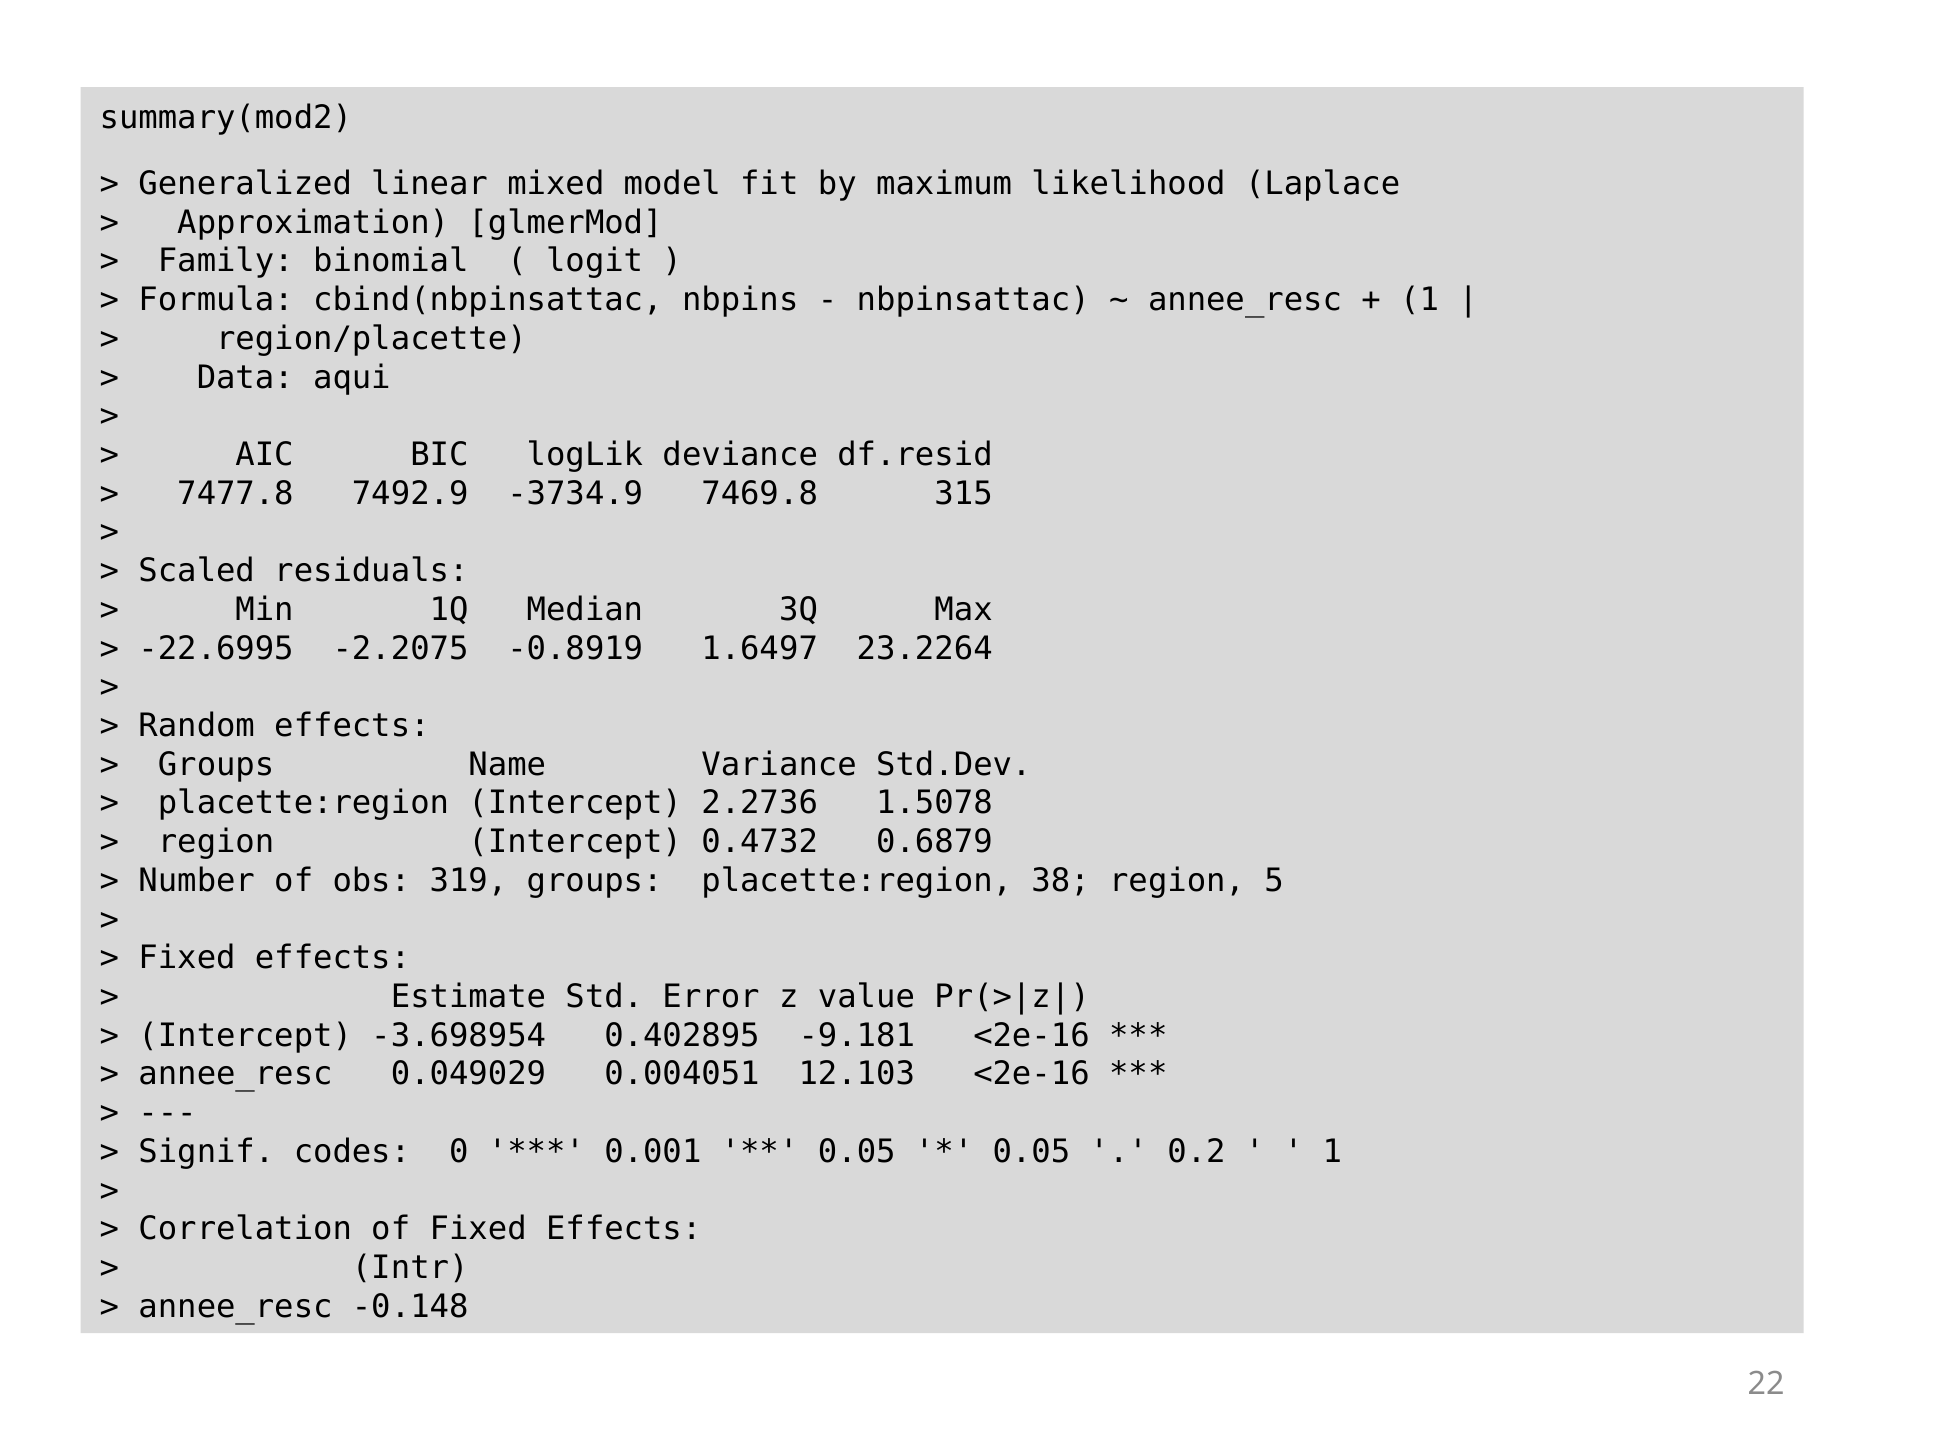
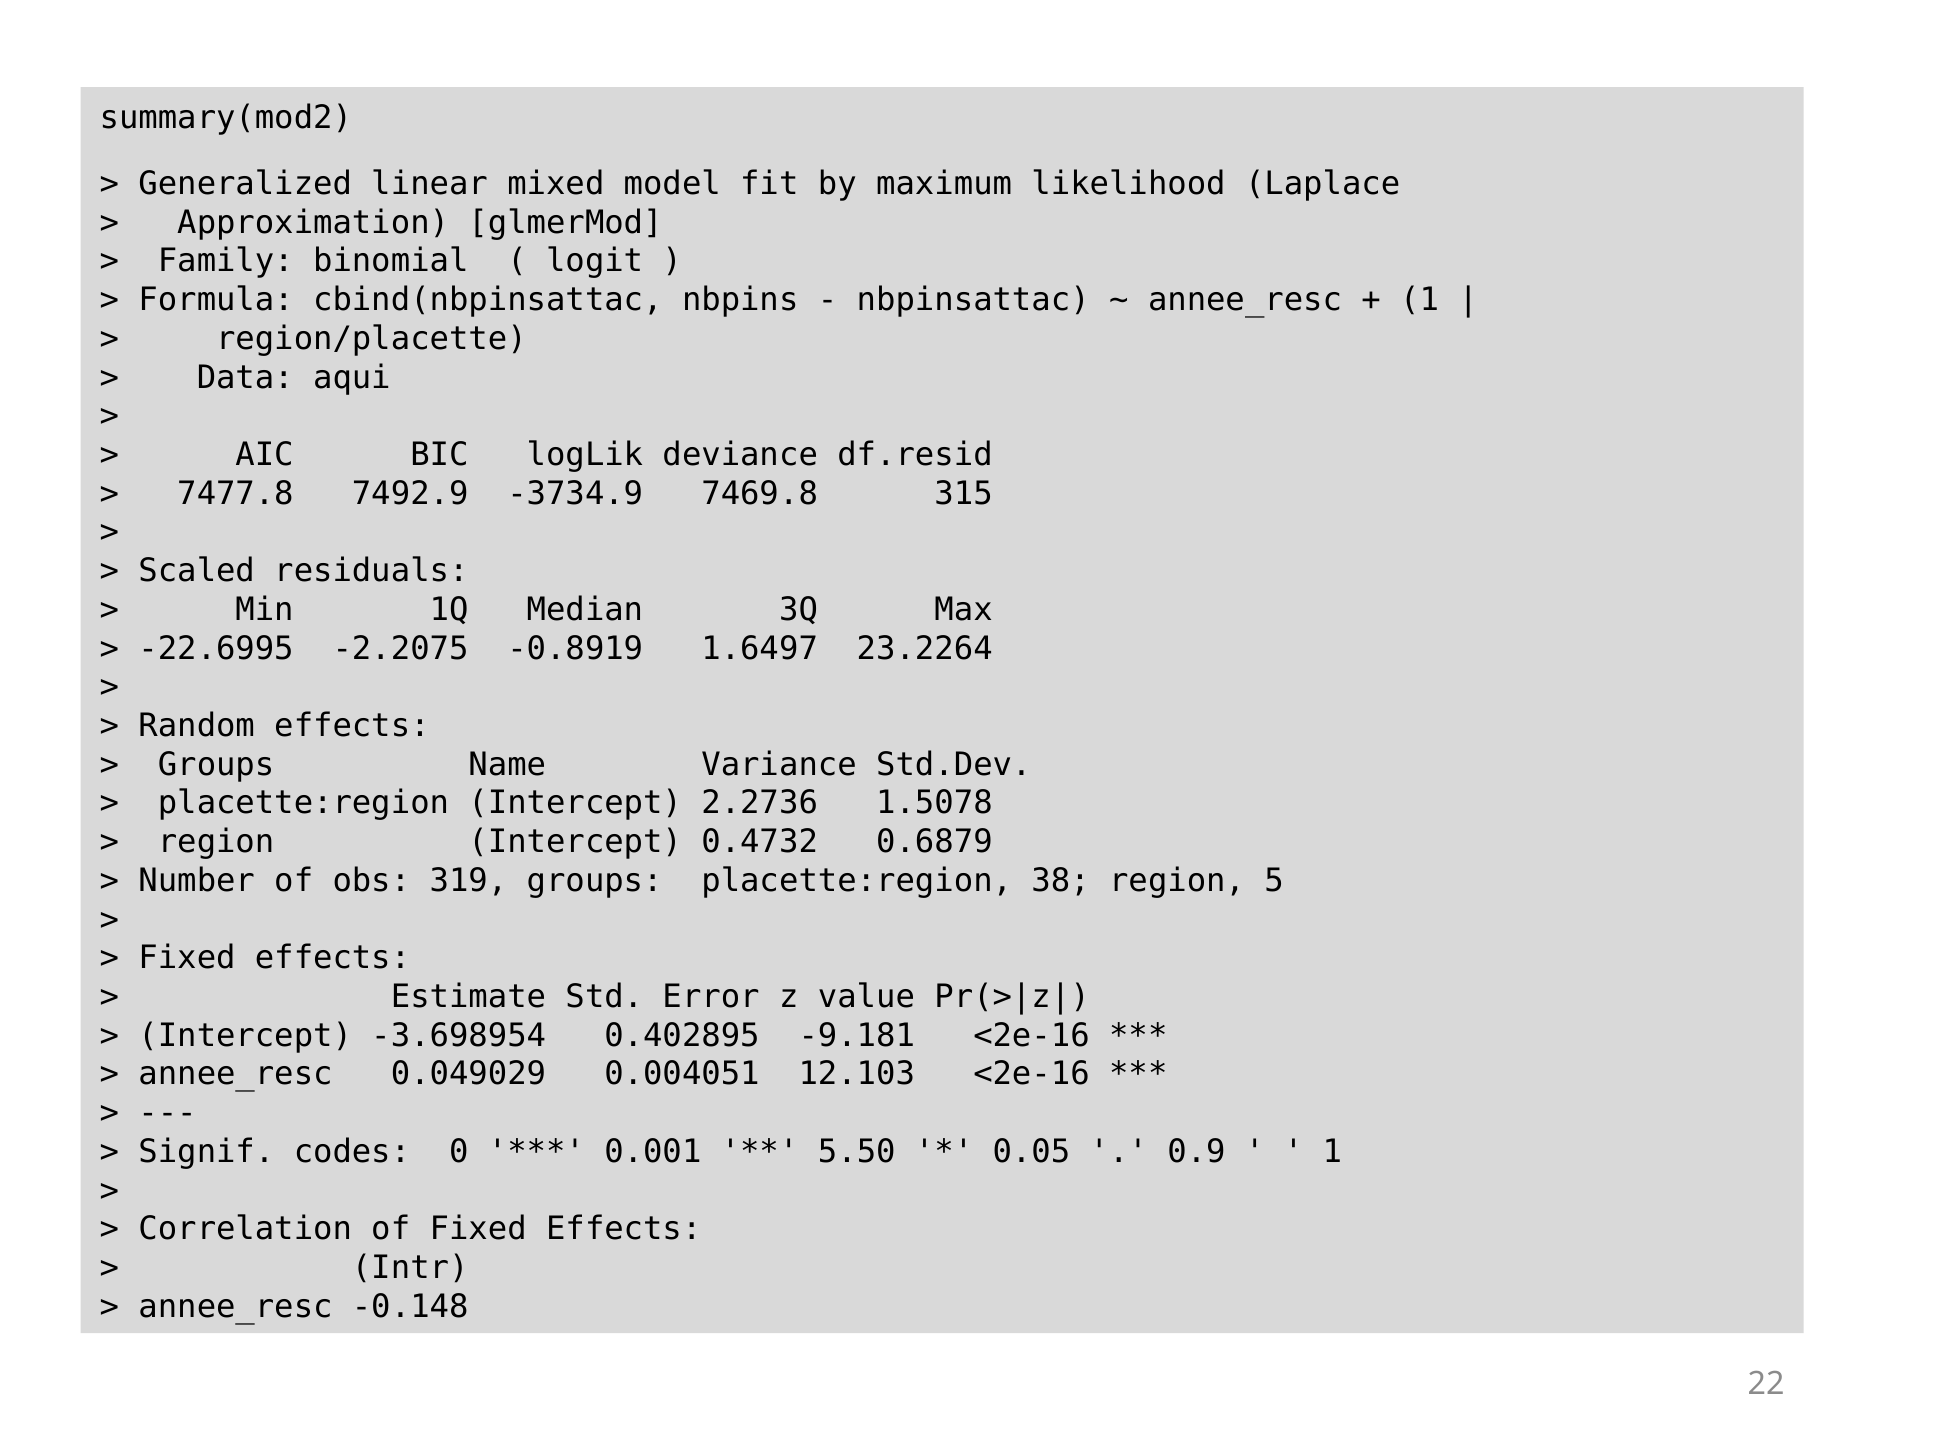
0.05 at (857, 1152): 0.05 -> 5.50
0.2: 0.2 -> 0.9
